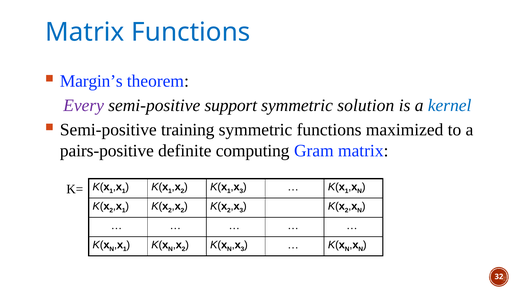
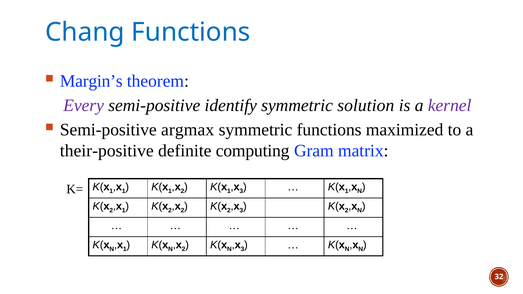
Matrix at (85, 32): Matrix -> Chang
support: support -> identify
kernel colour: blue -> purple
training: training -> argmax
pairs-positive: pairs-positive -> their-positive
